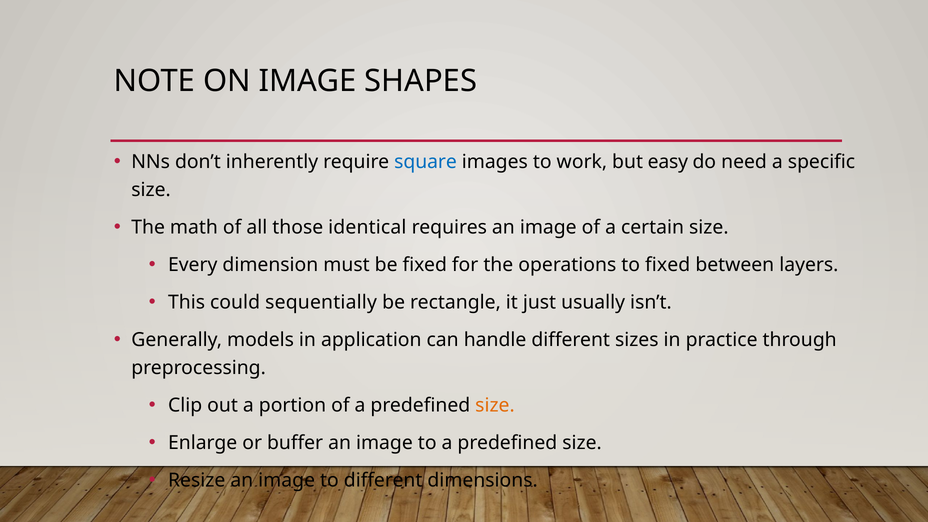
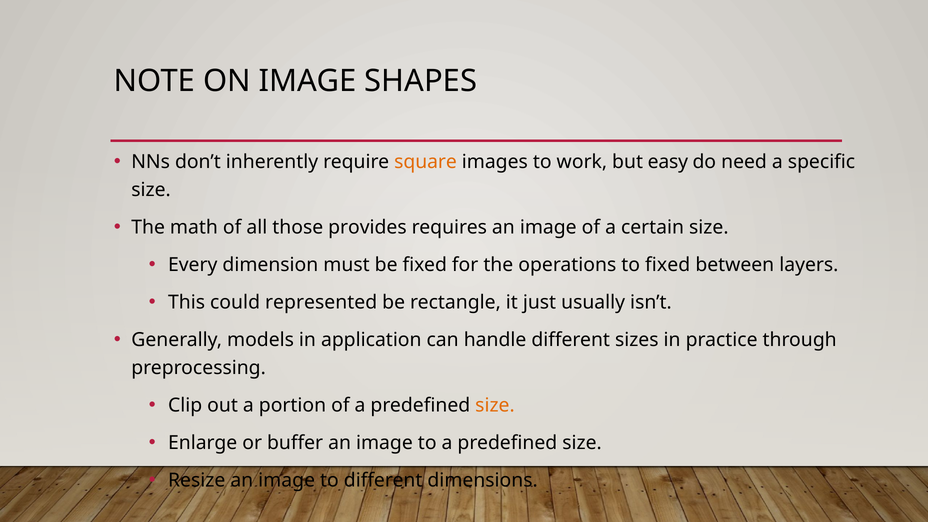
square colour: blue -> orange
identical: identical -> provides
sequentially: sequentially -> represented
